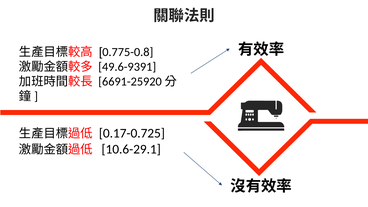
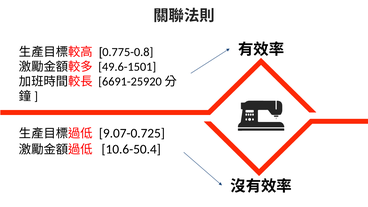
49.6-9391: 49.6-9391 -> 49.6-1501
0.17-0.725: 0.17-0.725 -> 9.07-0.725
10.6-29.1: 10.6-29.1 -> 10.6-50.4
